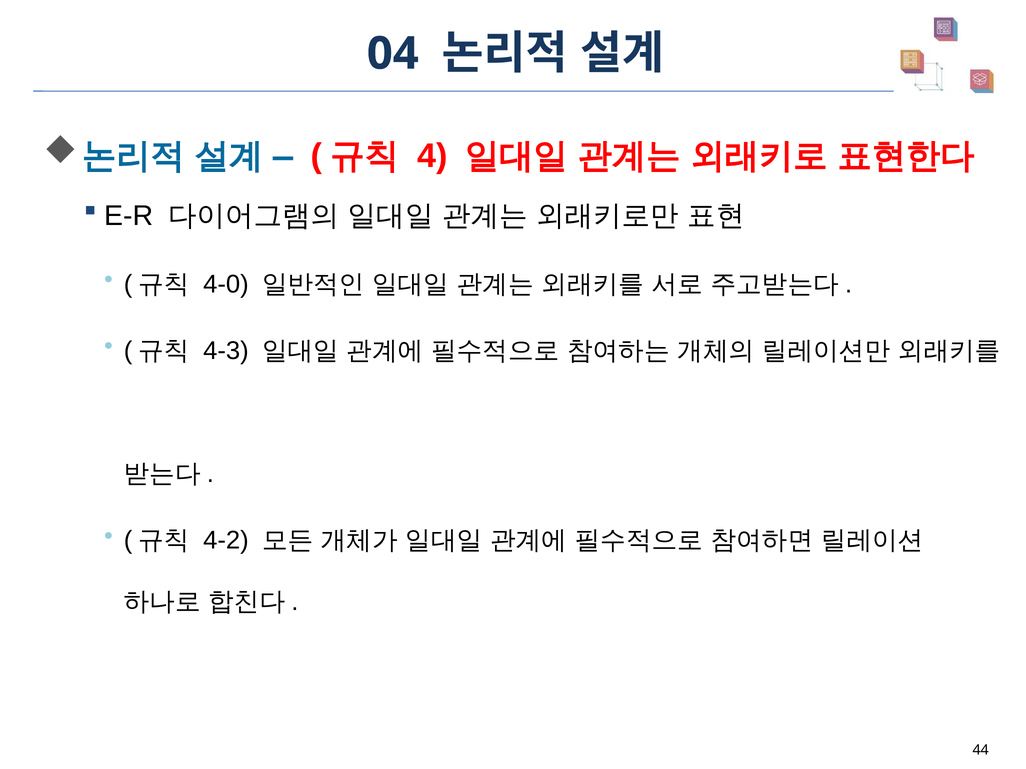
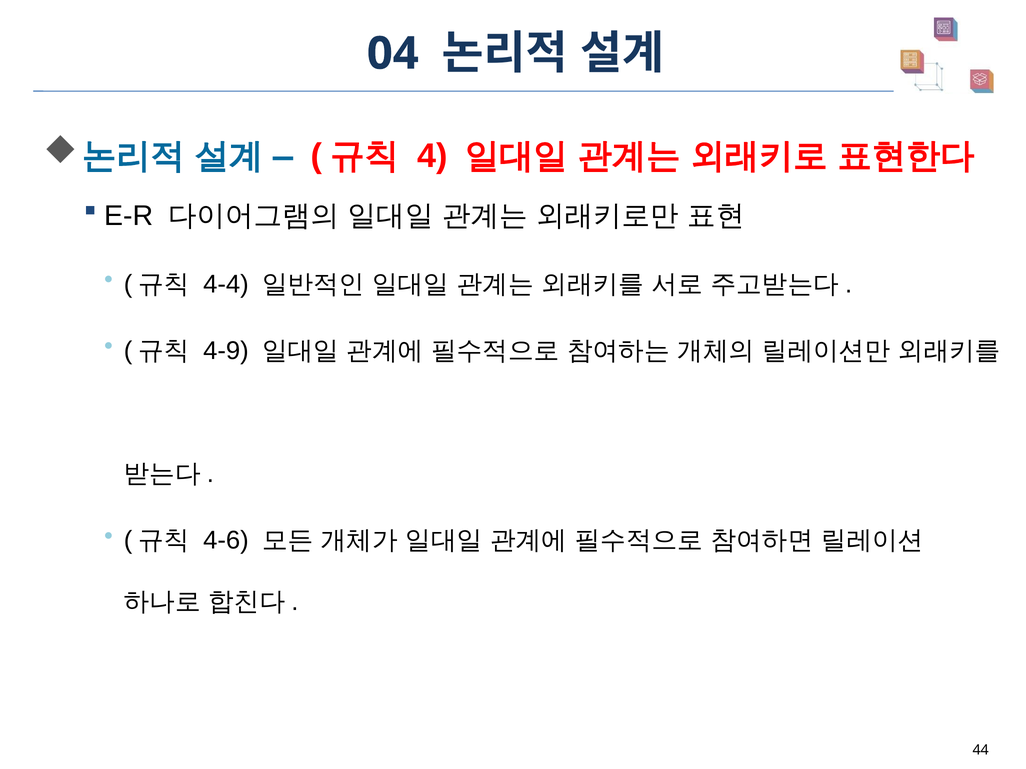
4-0: 4-0 -> 4-4
4-3: 4-3 -> 4-9
4-2: 4-2 -> 4-6
